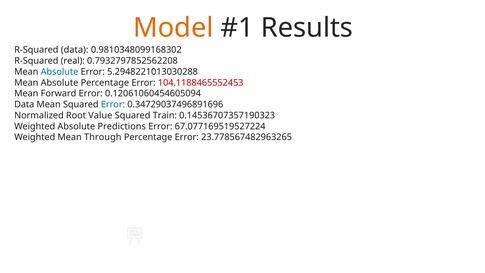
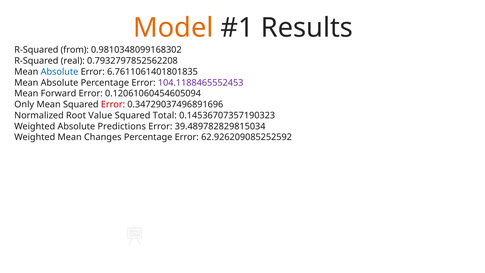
R-Squared data: data -> from
5.2948221013030288: 5.2948221013030288 -> 6.7611061401801835
104.1188465552453 colour: red -> purple
Data at (24, 104): Data -> Only
Error at (113, 104) colour: blue -> red
Train: Train -> Total
67.077169519527224: 67.077169519527224 -> 39.489782829815034
Through: Through -> Changes
23.778567482963265: 23.778567482963265 -> 62.926209085252592
